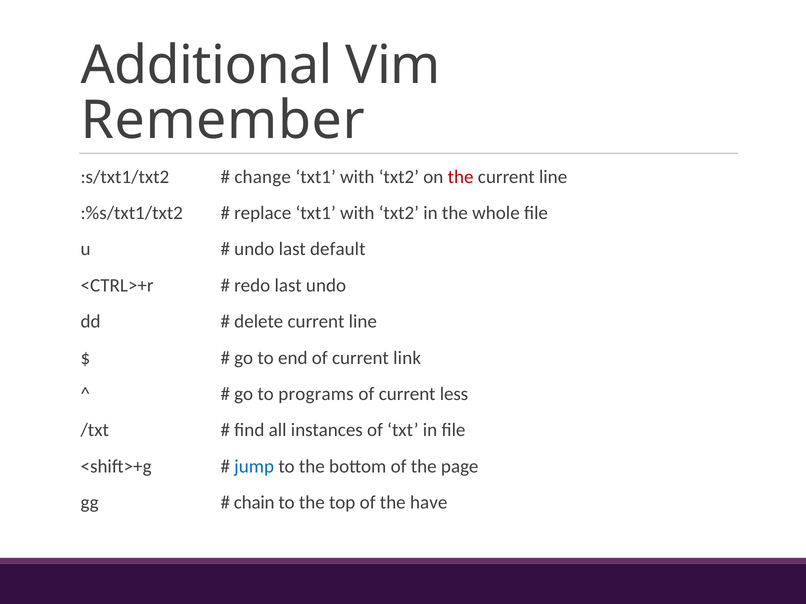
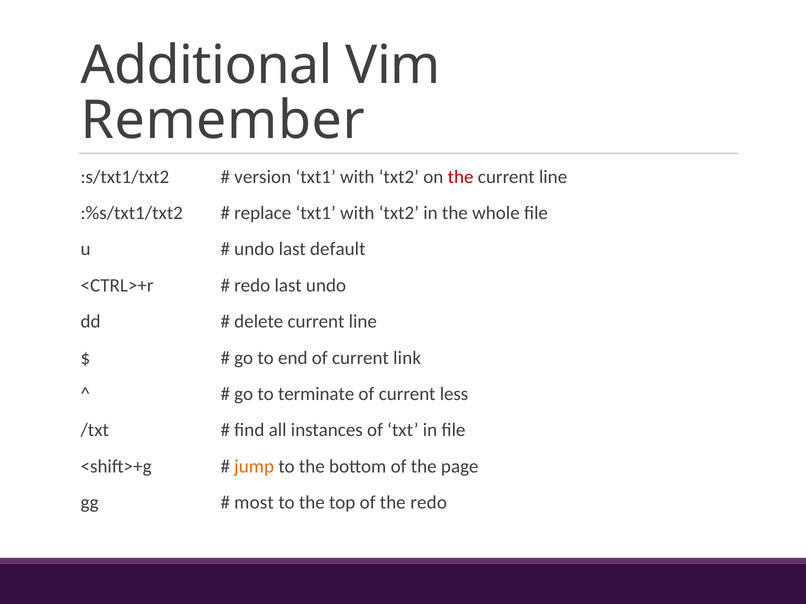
change: change -> version
programs: programs -> terminate
jump colour: blue -> orange
chain: chain -> most
the have: have -> redo
